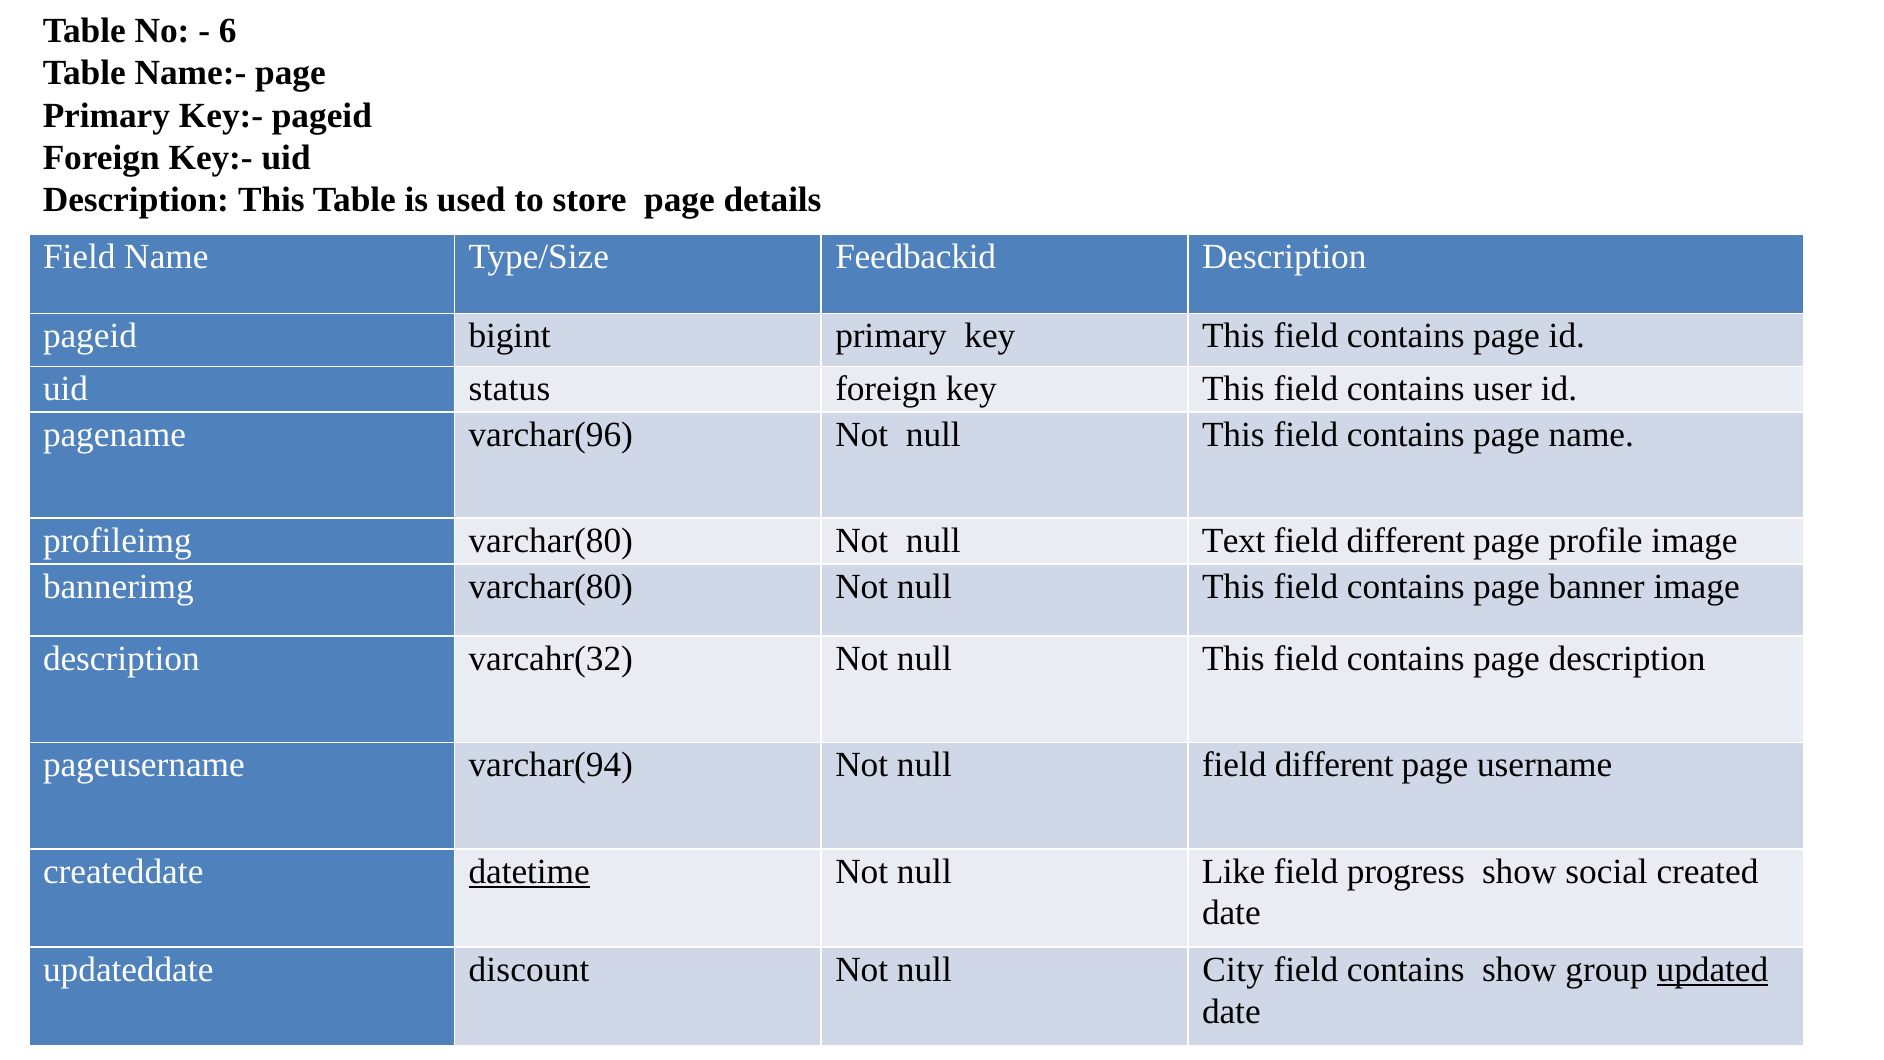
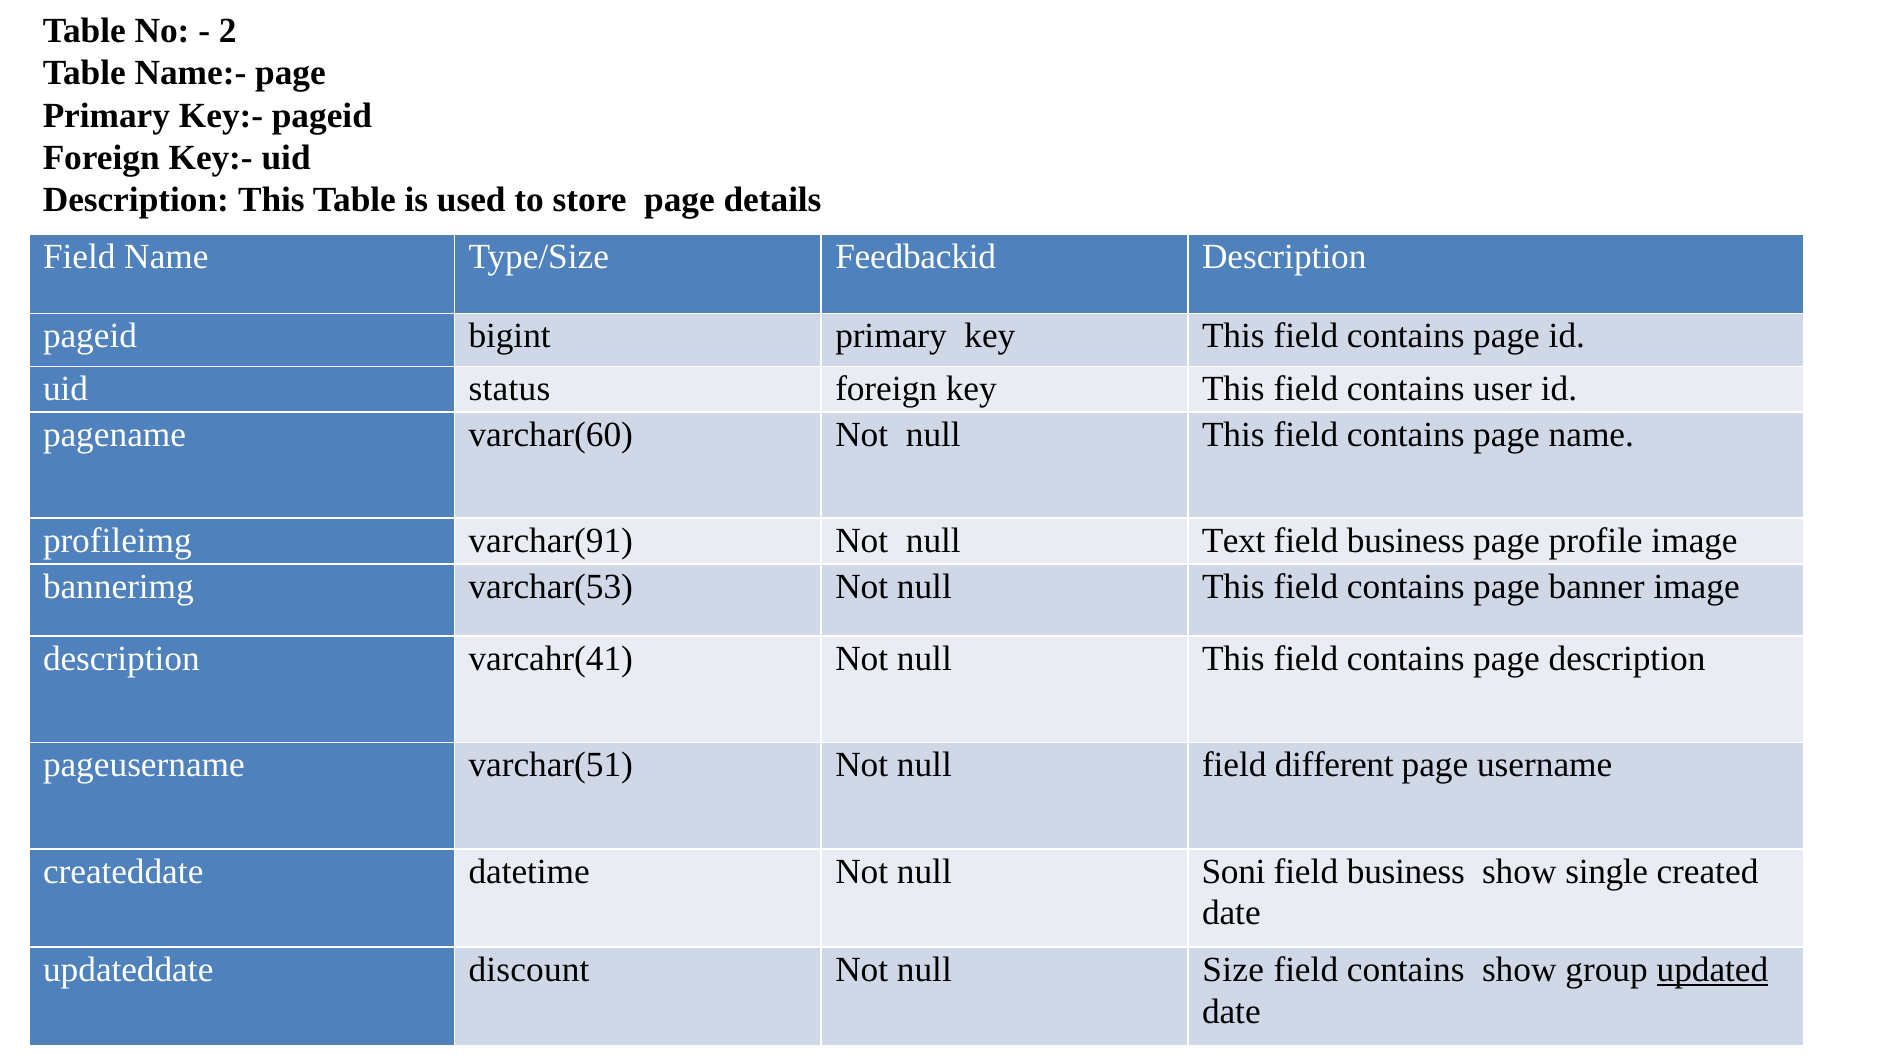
6: 6 -> 2
varchar(96: varchar(96 -> varchar(60
profileimg varchar(80: varchar(80 -> varchar(91
different at (1406, 541): different -> business
bannerimg varchar(80: varchar(80 -> varchar(53
varcahr(32: varcahr(32 -> varcahr(41
varchar(94: varchar(94 -> varchar(51
datetime underline: present -> none
Like: Like -> Soni
progress at (1406, 871): progress -> business
social: social -> single
City: City -> Size
